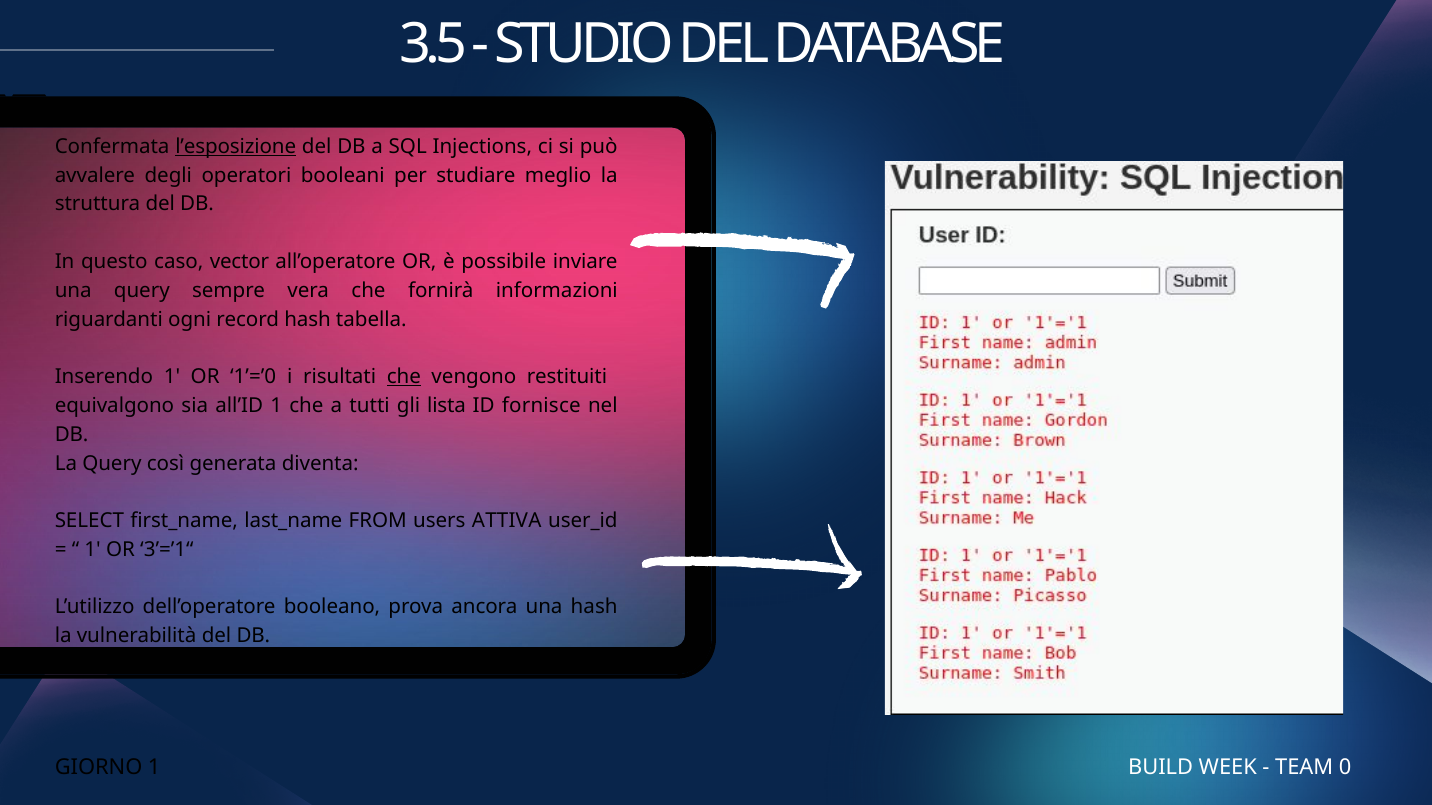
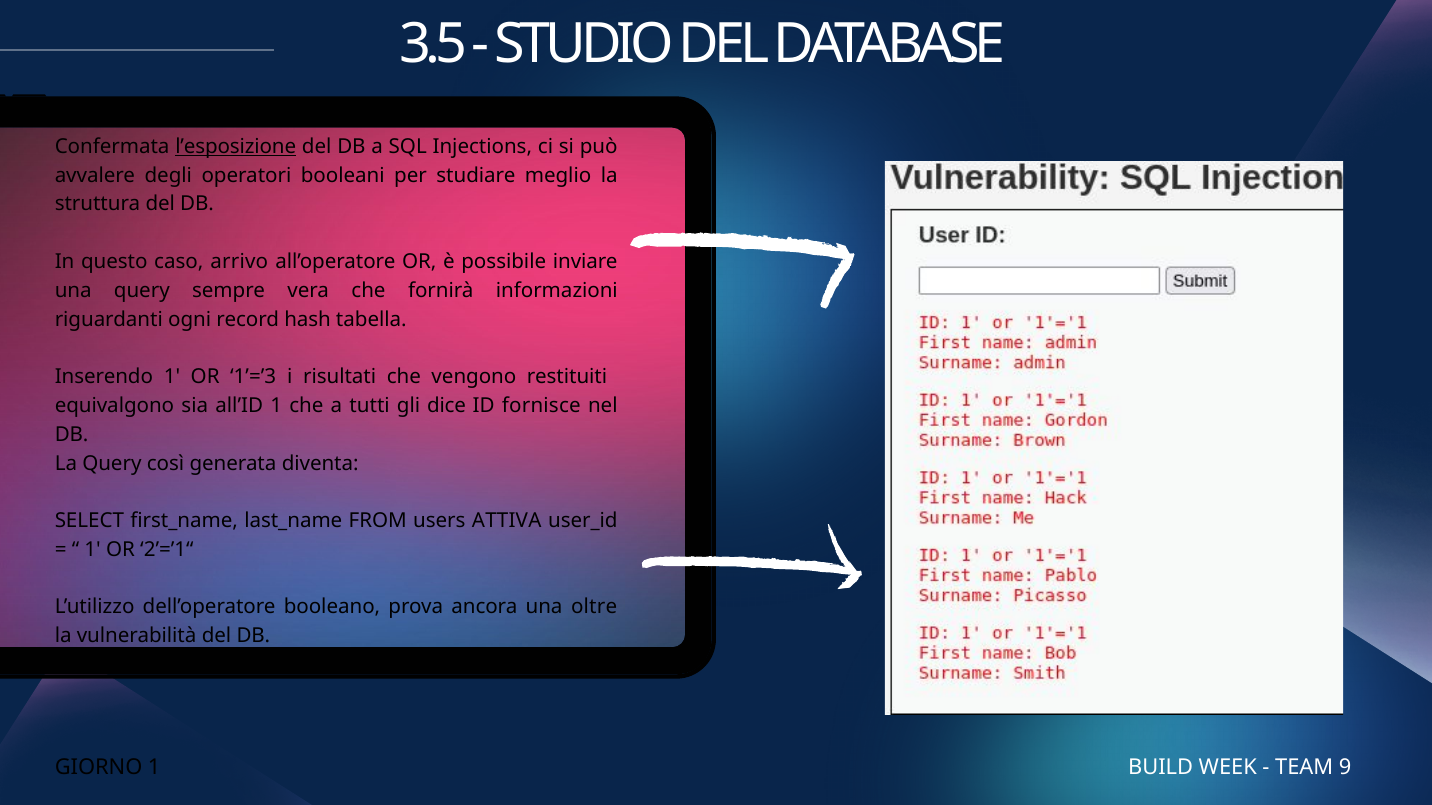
vector: vector -> arrivo
1’=’0: 1’=’0 -> 1’=’3
che at (404, 377) underline: present -> none
lista: lista -> dice
3’=’1“: 3’=’1“ -> 2’=’1“
una hash: hash -> oltre
0: 0 -> 9
